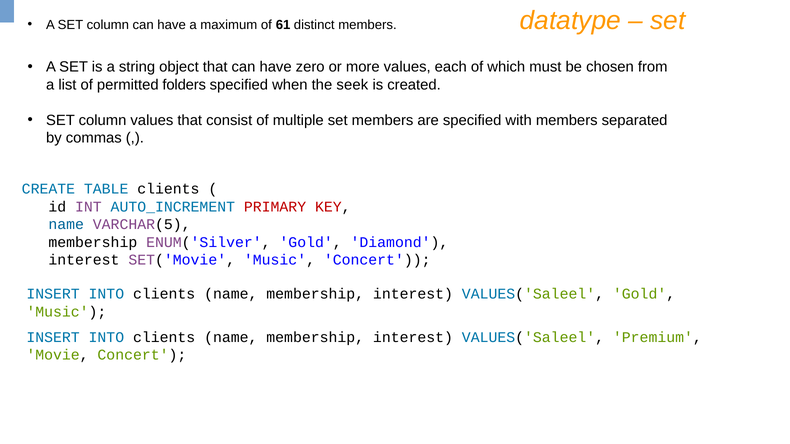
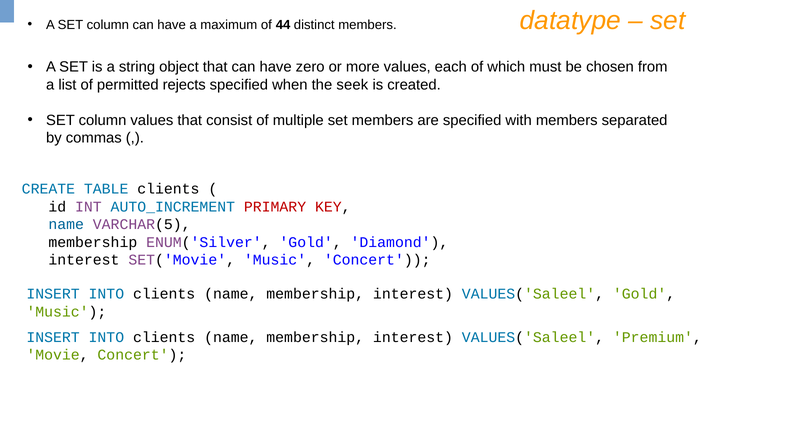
61: 61 -> 44
folders: folders -> rejects
